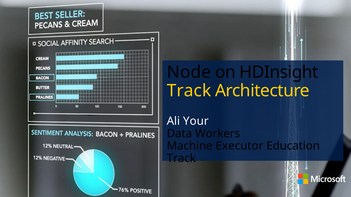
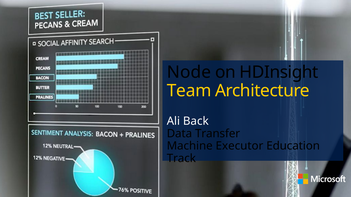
Track at (189, 91): Track -> Team
Your: Your -> Back
Workers: Workers -> Transfer
